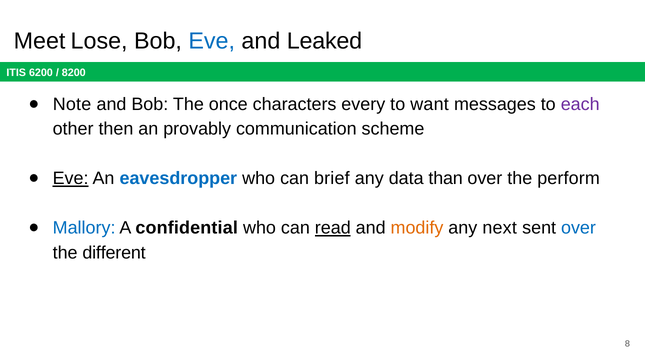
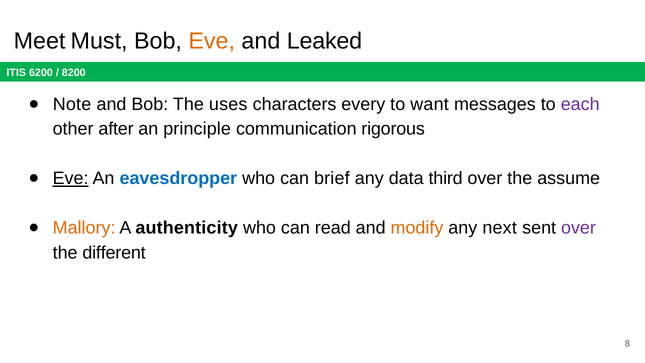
Lose: Lose -> Must
Eve at (212, 41) colour: blue -> orange
once: once -> uses
then: then -> after
provably: provably -> principle
scheme: scheme -> rigorous
than: than -> third
perform: perform -> assume
Mallory colour: blue -> orange
confidential: confidential -> authenticity
read underline: present -> none
over at (578, 228) colour: blue -> purple
